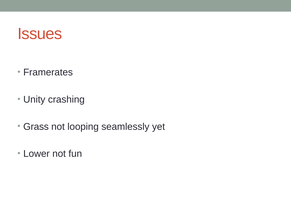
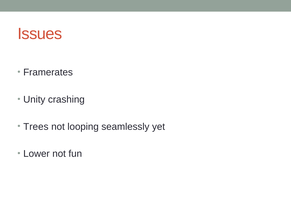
Grass: Grass -> Trees
